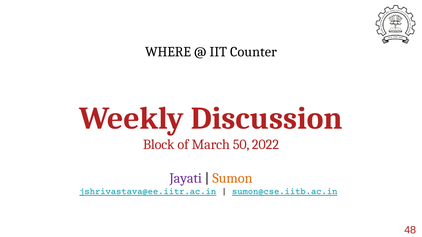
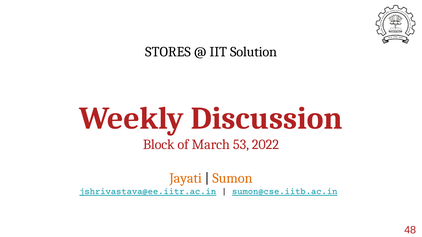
WHERE: WHERE -> STORES
Counter: Counter -> Solution
50: 50 -> 53
Jayati colour: purple -> orange
